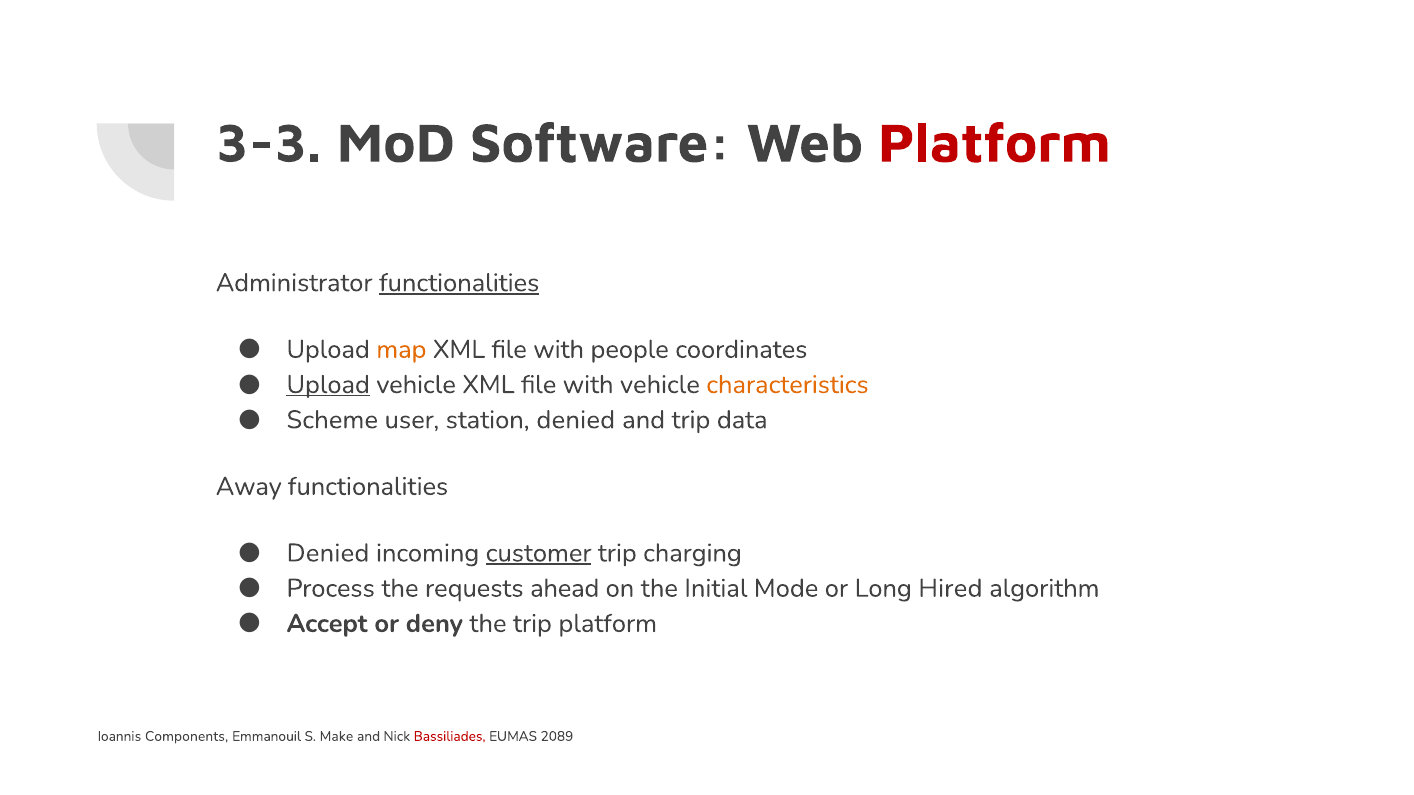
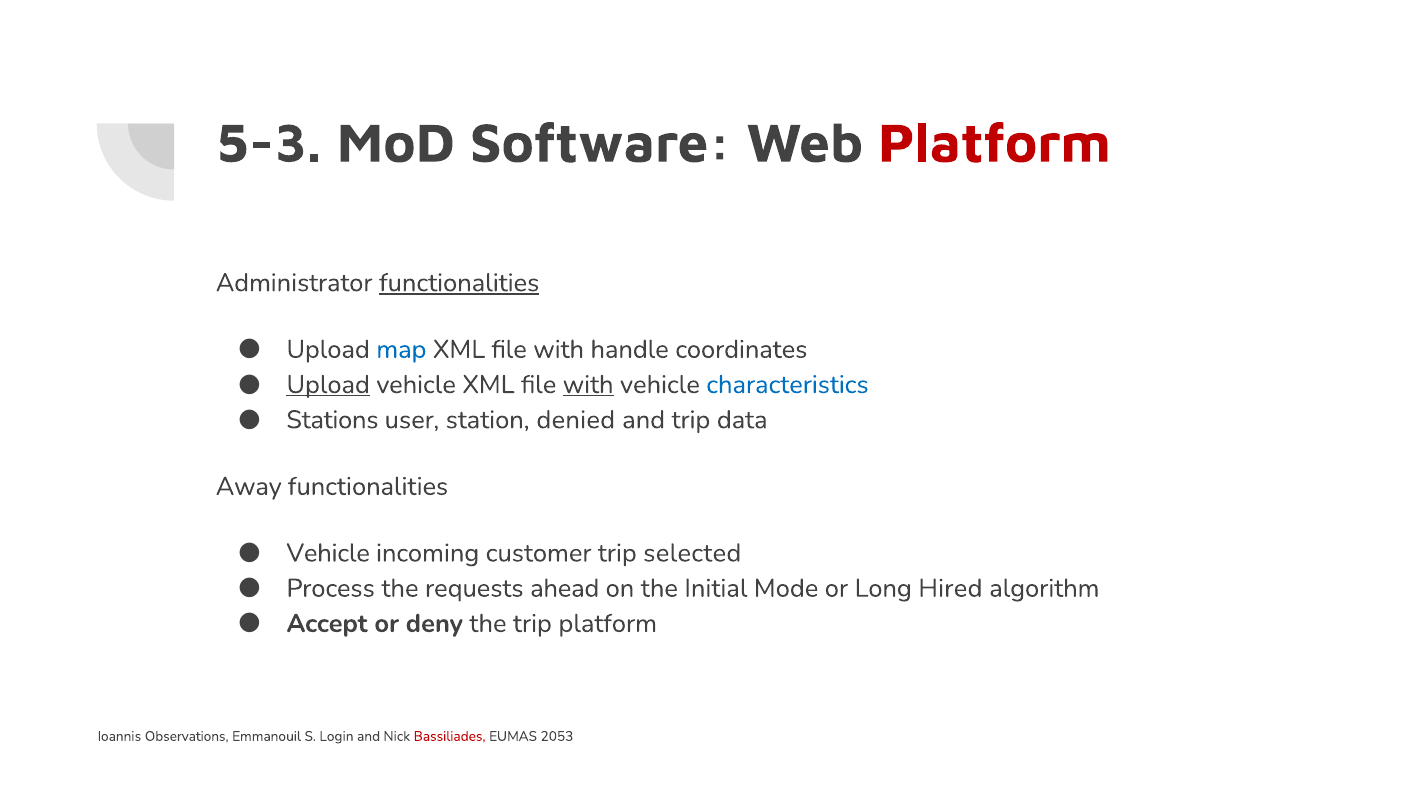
3-3: 3-3 -> 5-3
map colour: orange -> blue
people: people -> handle
with at (588, 385) underline: none -> present
characteristics colour: orange -> blue
Scheme: Scheme -> Stations
Denied at (328, 553): Denied -> Vehicle
customer underline: present -> none
charging: charging -> selected
Components: Components -> Observations
Make: Make -> Login
2089: 2089 -> 2053
